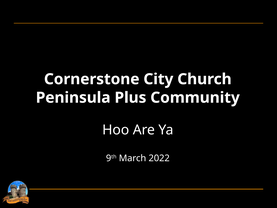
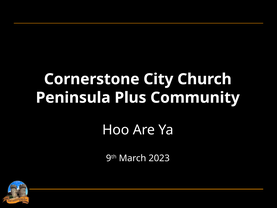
2022: 2022 -> 2023
